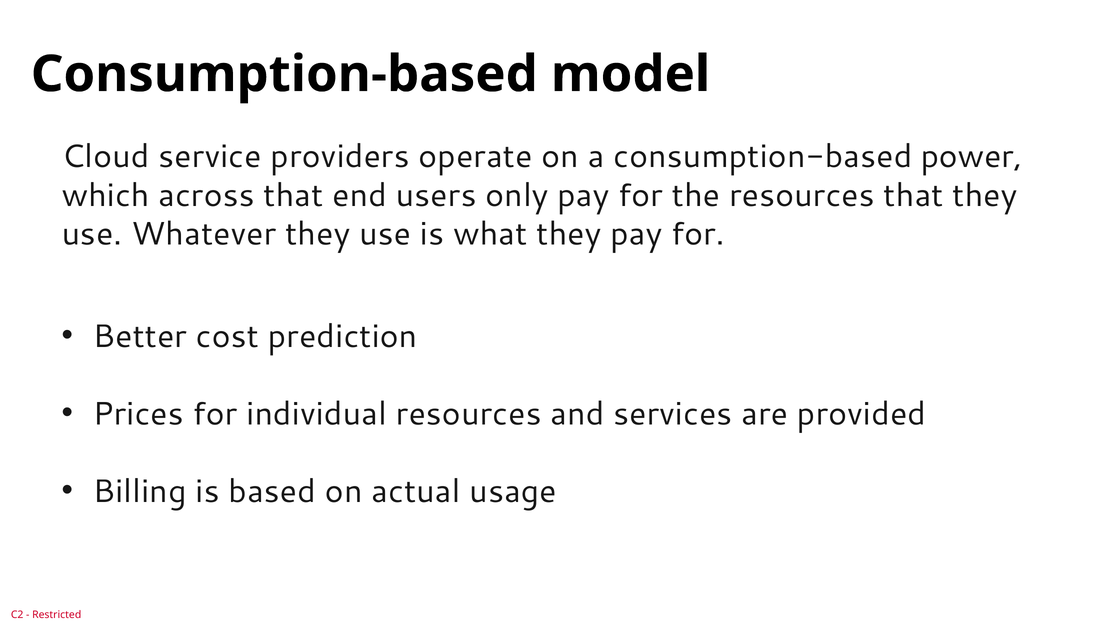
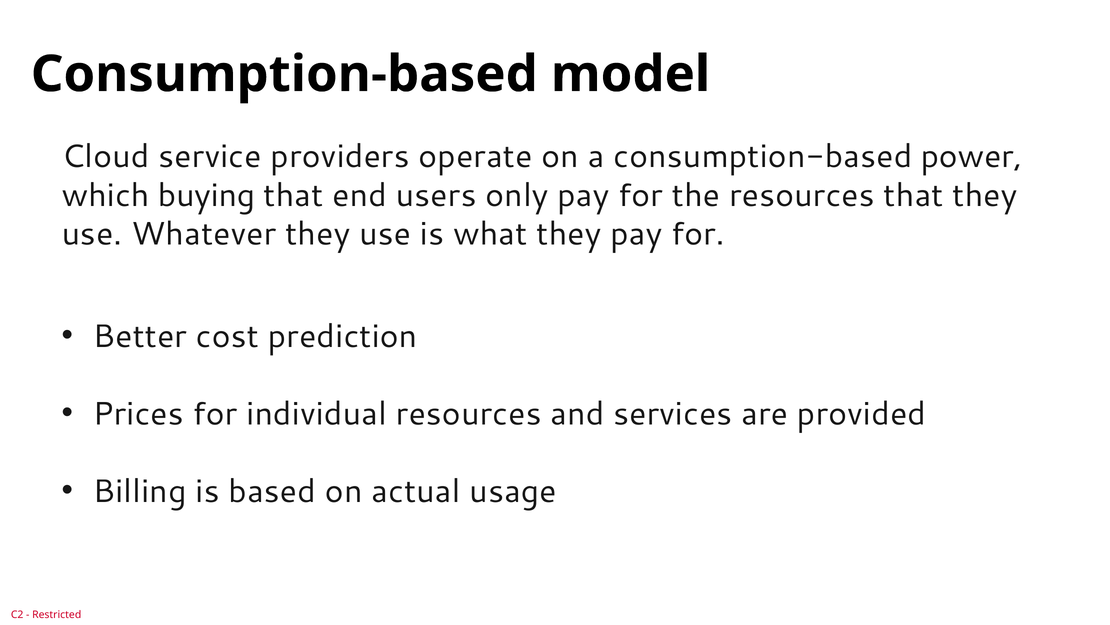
across: across -> buying
